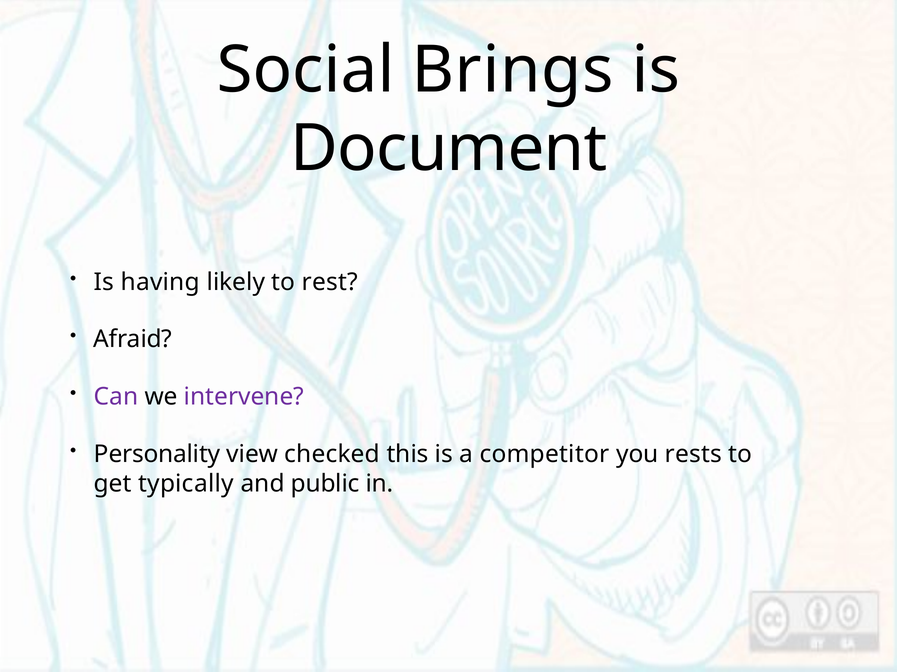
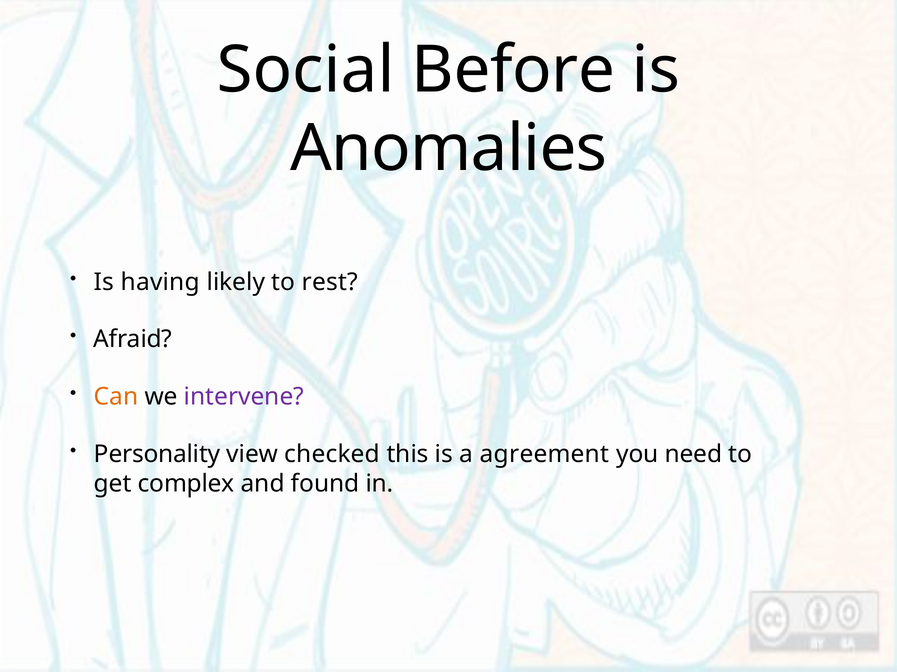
Brings: Brings -> Before
Document: Document -> Anomalies
Can colour: purple -> orange
competitor: competitor -> agreement
rests: rests -> need
typically: typically -> complex
public: public -> found
